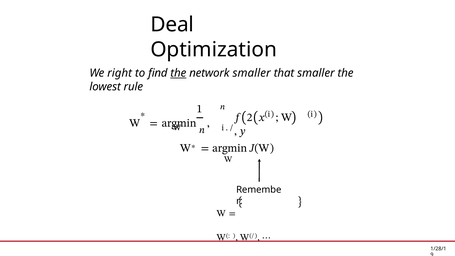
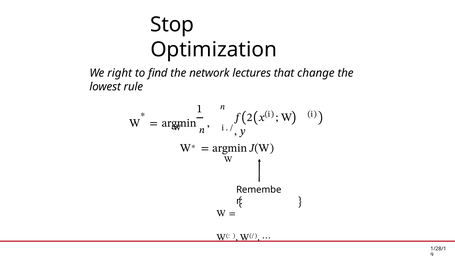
Deal: Deal -> Stop
the at (178, 73) underline: present -> none
network smaller: smaller -> lectures
that smaller: smaller -> change
